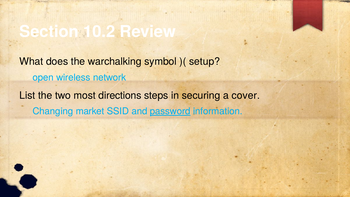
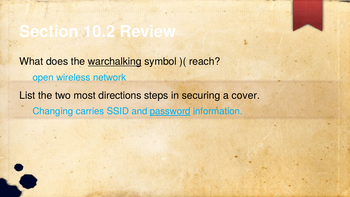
warchalking underline: none -> present
setup: setup -> reach
market: market -> carries
